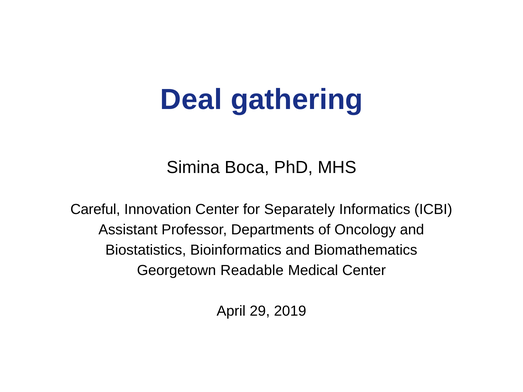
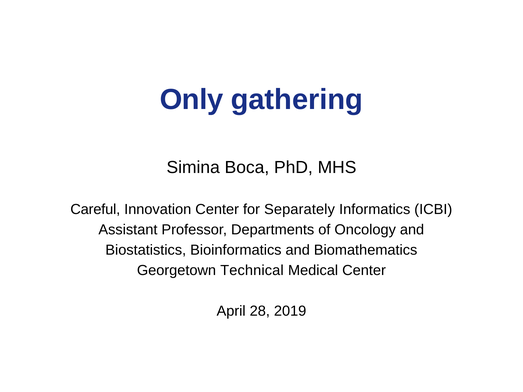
Deal: Deal -> Only
Readable: Readable -> Technical
29: 29 -> 28
